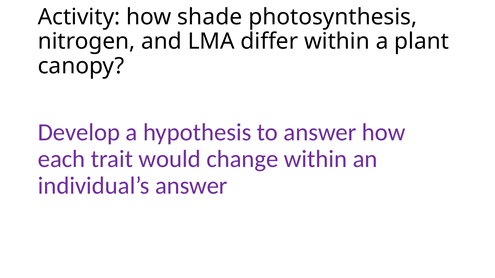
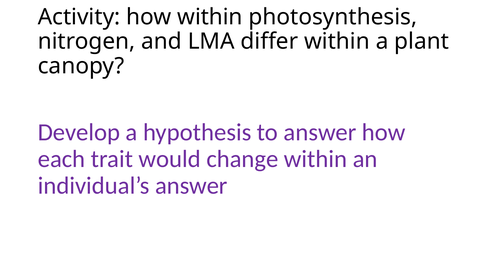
how shade: shade -> within
